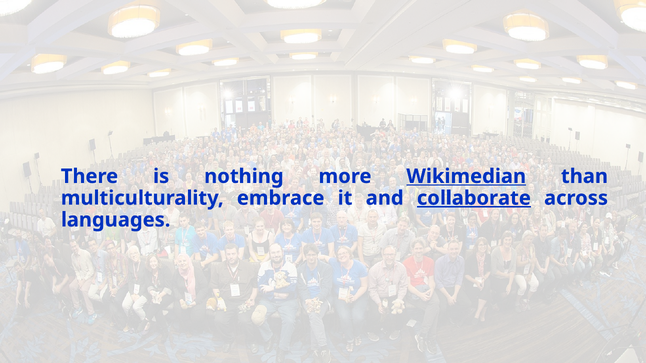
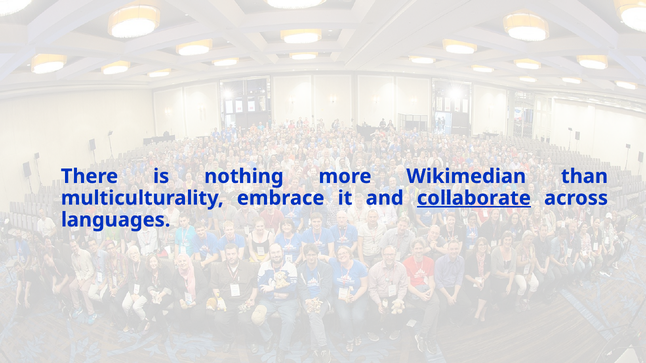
Wikimedian underline: present -> none
